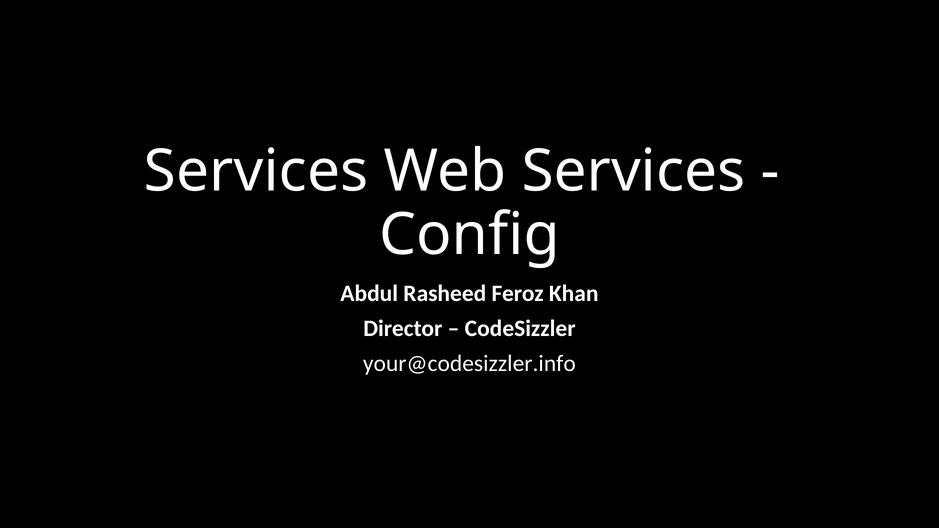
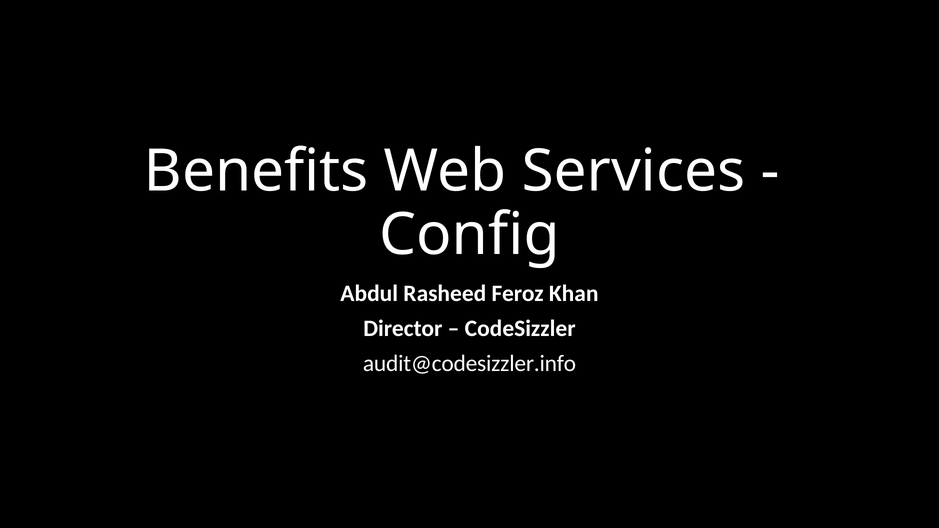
Services at (256, 171): Services -> Benefits
your@codesizzler.info: your@codesizzler.info -> audit@codesizzler.info
